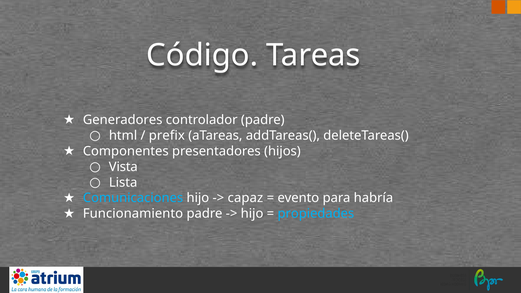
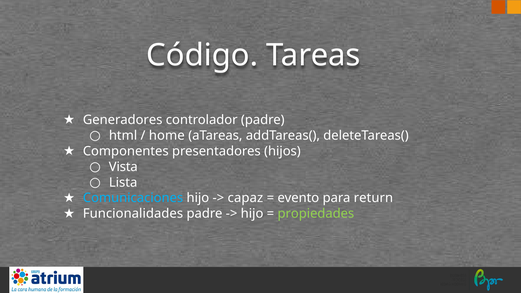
prefix: prefix -> home
habría: habría -> return
Funcionamiento: Funcionamiento -> Funcionalidades
propiedades colour: light blue -> light green
